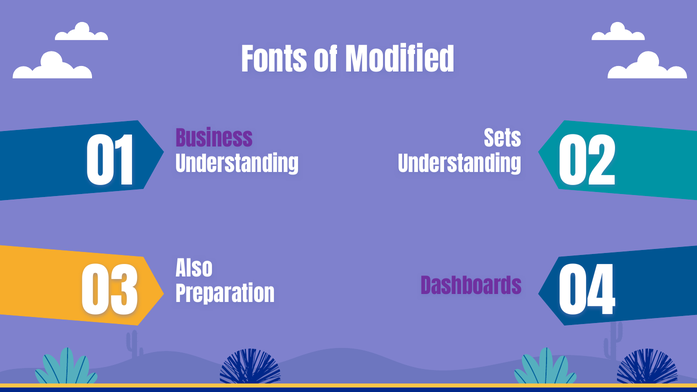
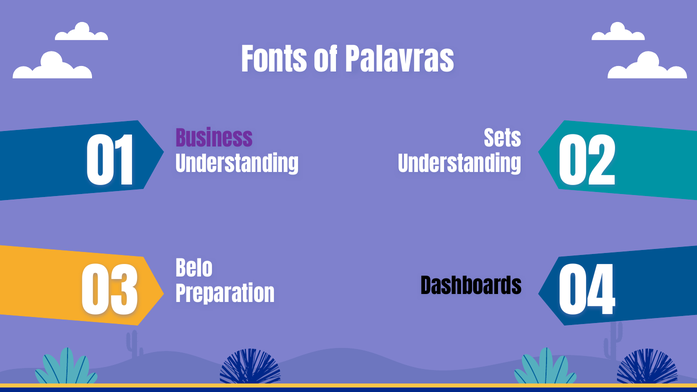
Modified: Modified -> Palavras
Also: Also -> Belo
Dashboards colour: purple -> black
